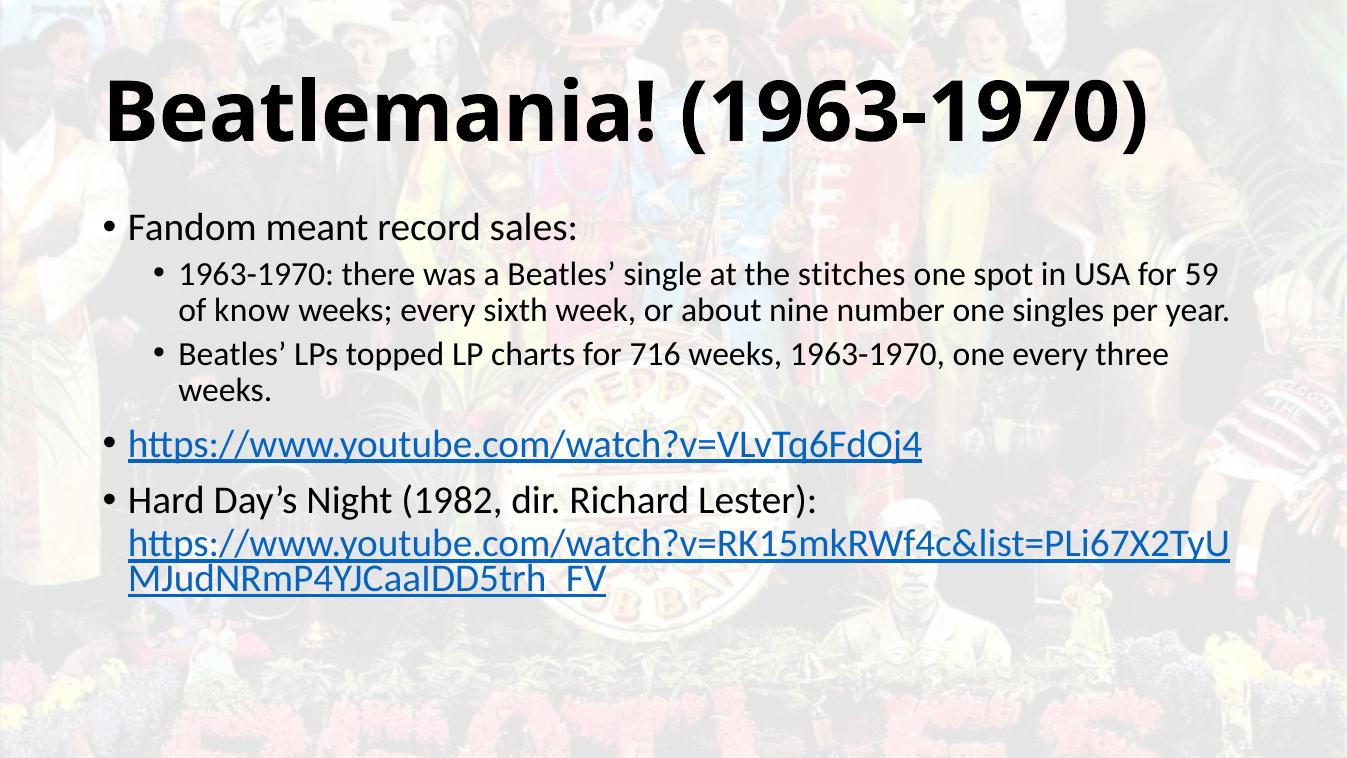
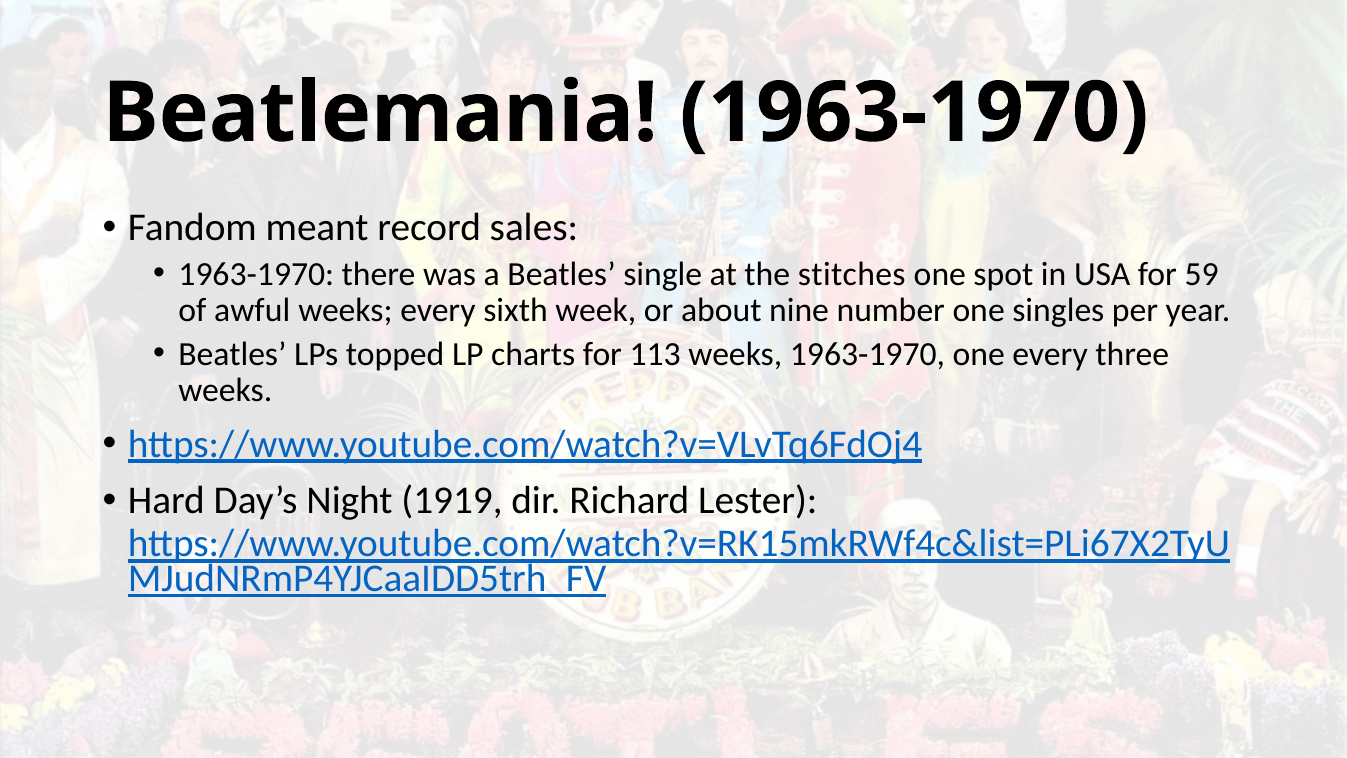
know: know -> awful
716: 716 -> 113
1982: 1982 -> 1919
